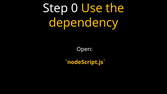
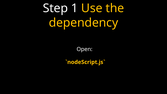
0: 0 -> 1
